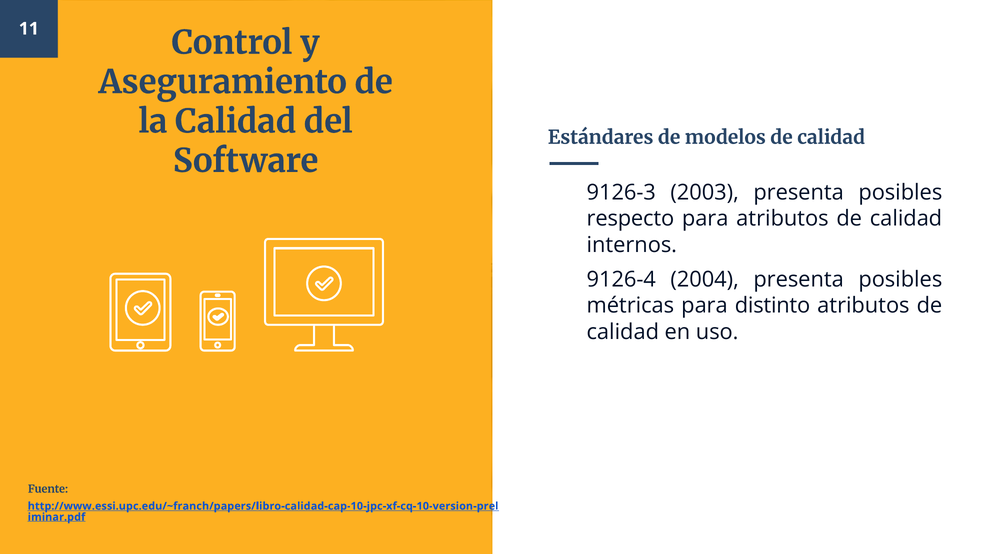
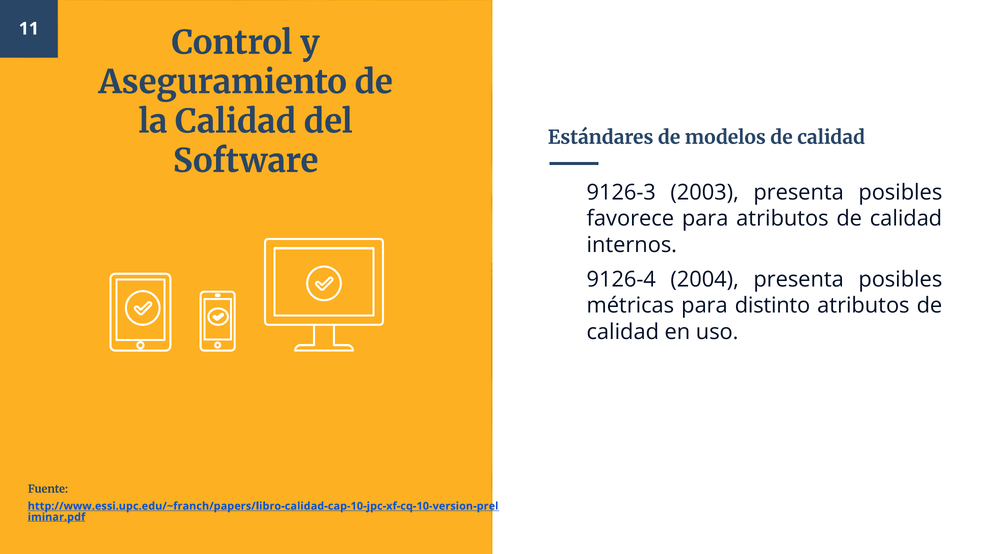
respecto: respecto -> favorece
